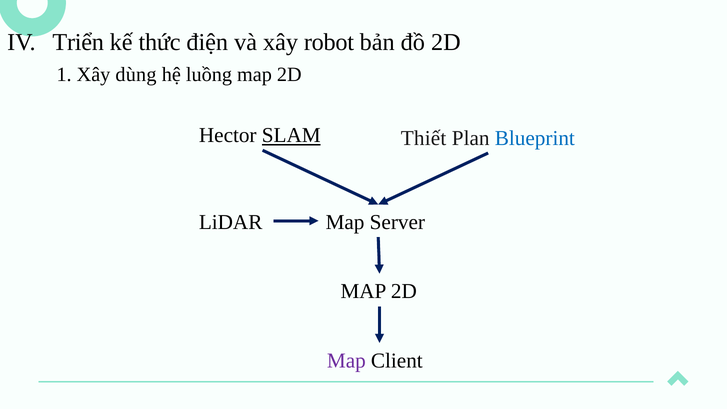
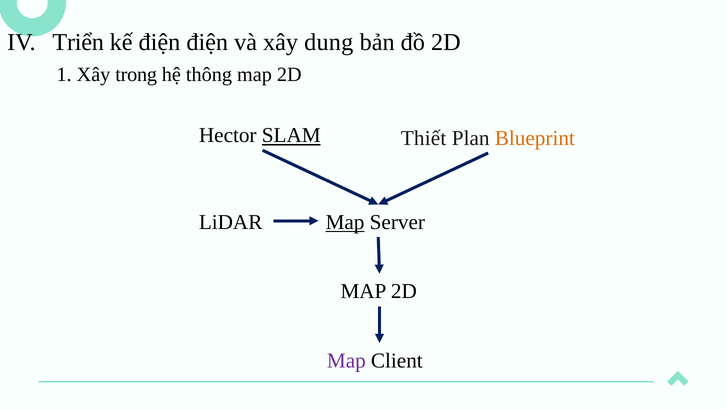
kế thức: thức -> điện
robot: robot -> dung
dùng: dùng -> trong
luồng: luồng -> thông
Blueprint colour: blue -> orange
Map at (345, 222) underline: none -> present
